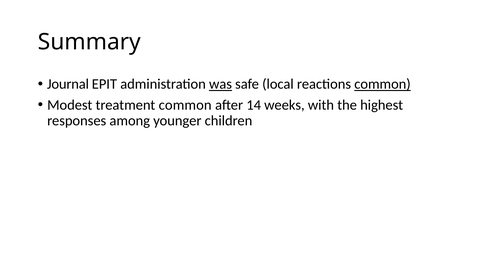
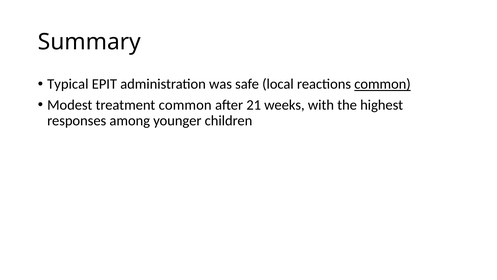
Journal: Journal -> Typical
was underline: present -> none
14: 14 -> 21
